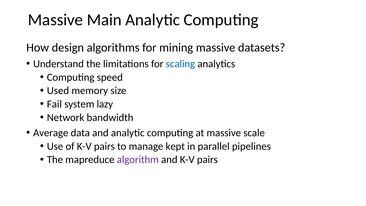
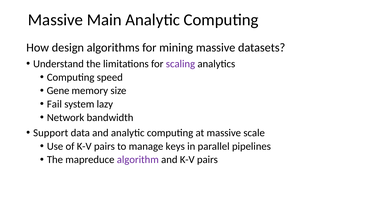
scaling colour: blue -> purple
Used: Used -> Gene
Average: Average -> Support
kept: kept -> keys
